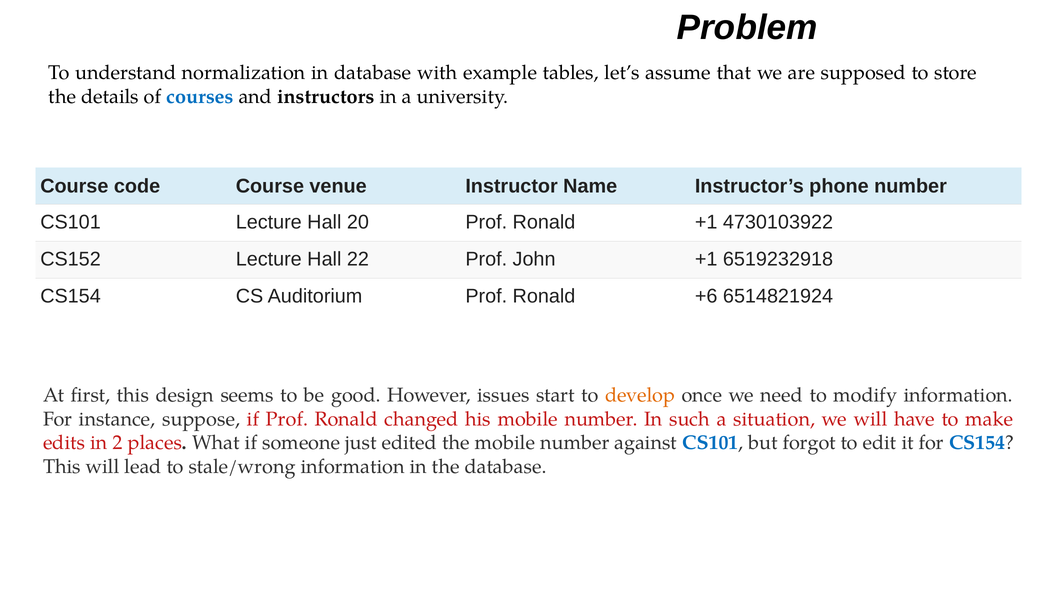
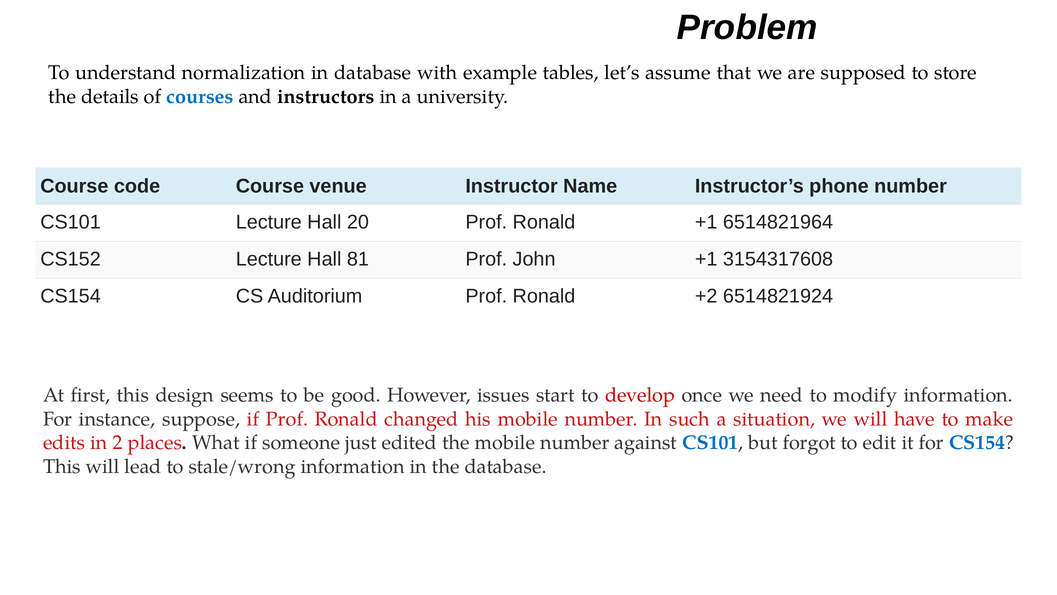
4730103922: 4730103922 -> 6514821964
22: 22 -> 81
6519232918: 6519232918 -> 3154317608
+6: +6 -> +2
develop colour: orange -> red
